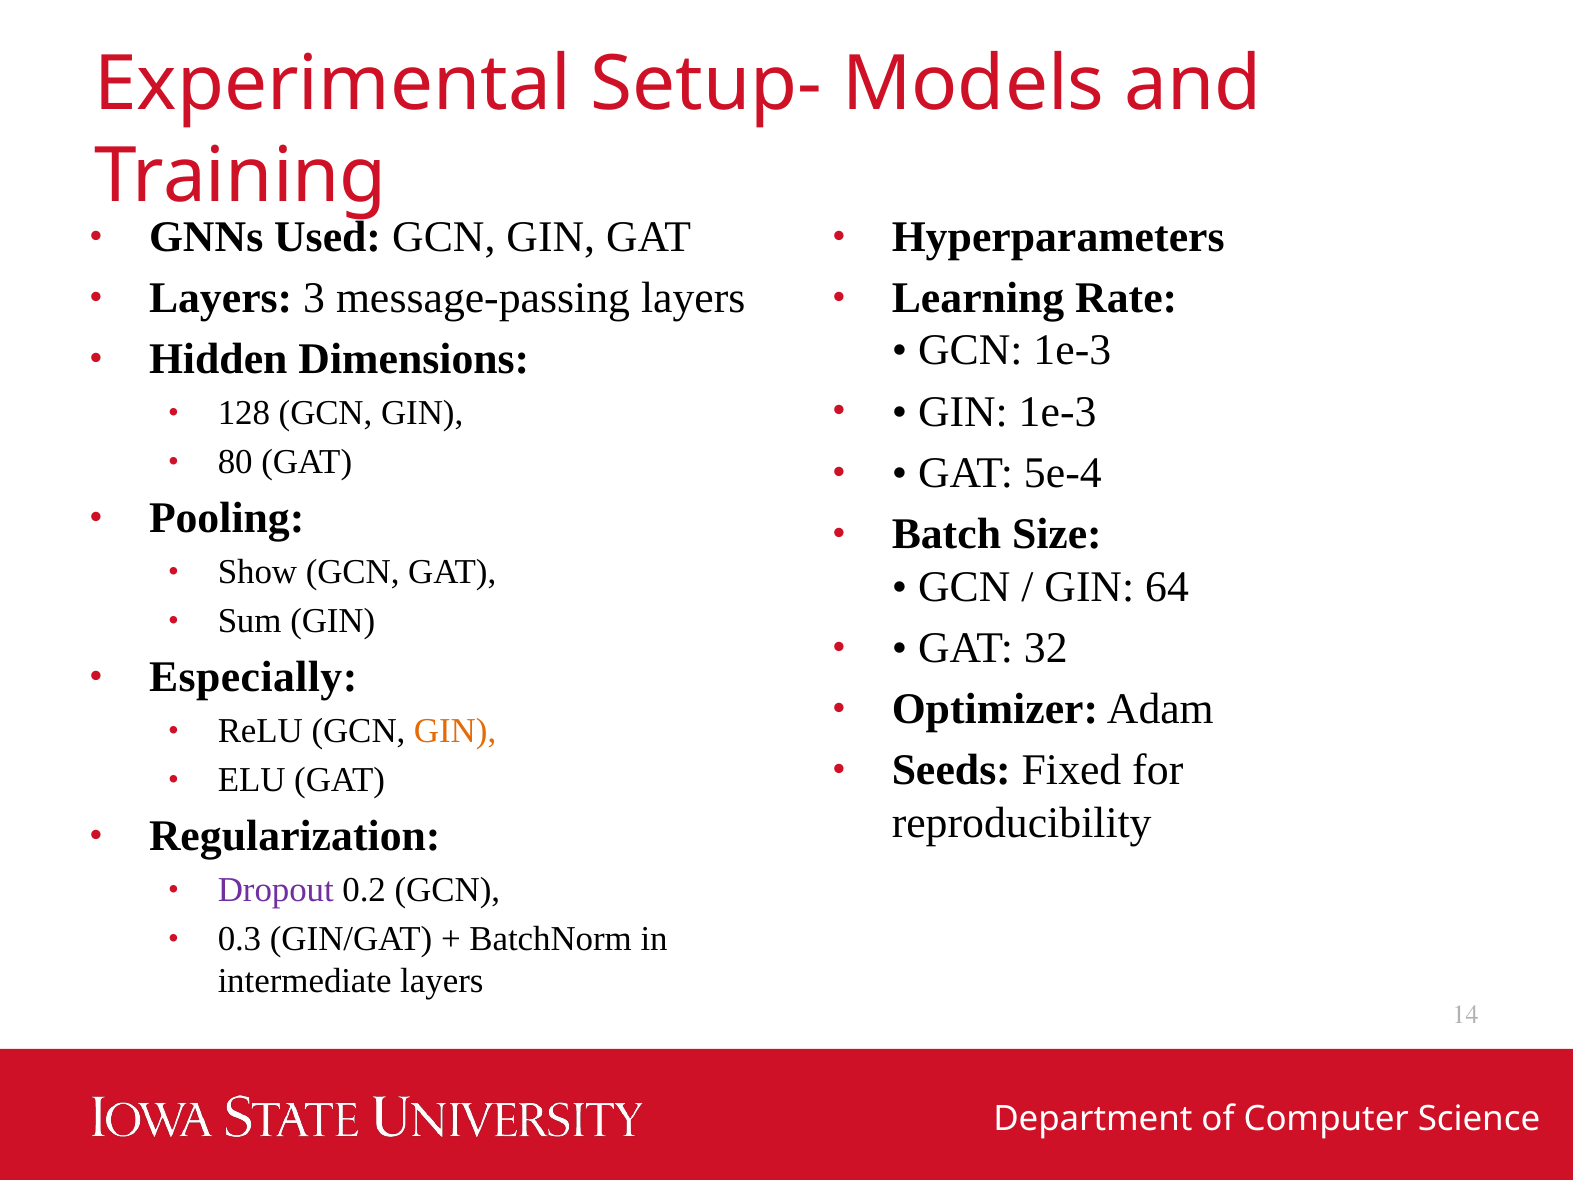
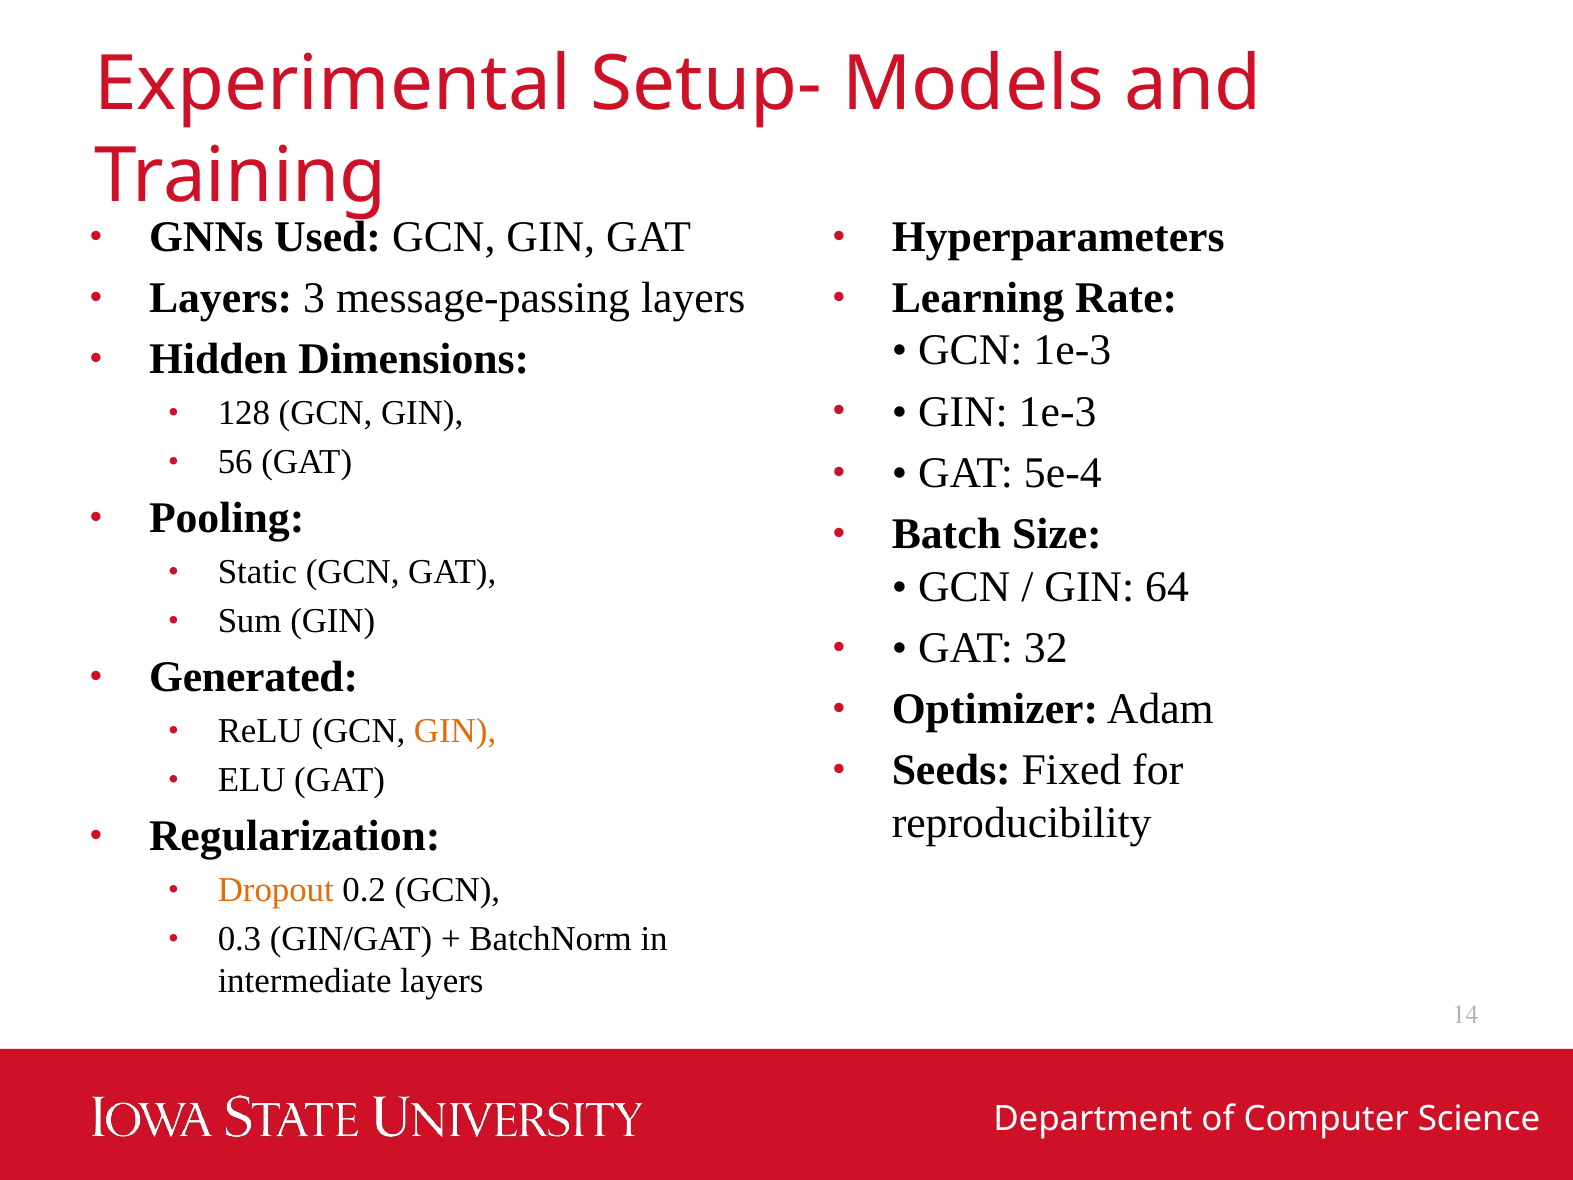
80: 80 -> 56
Show: Show -> Static
Especially: Especially -> Generated
Dropout colour: purple -> orange
